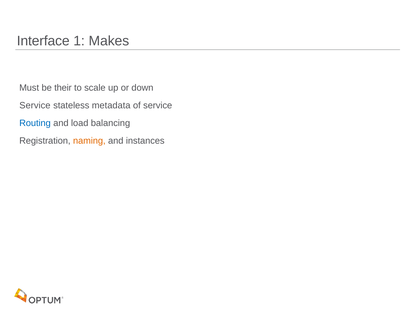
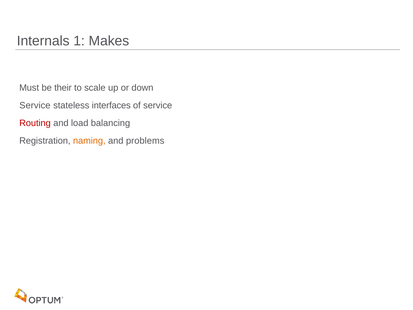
Interface: Interface -> Internals
metadata: metadata -> interfaces
Routing colour: blue -> red
instances: instances -> problems
